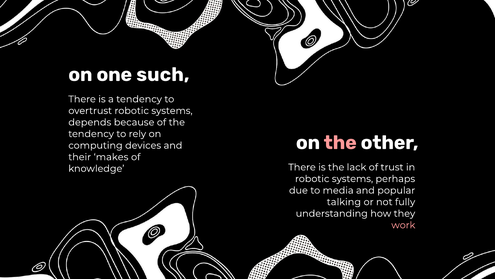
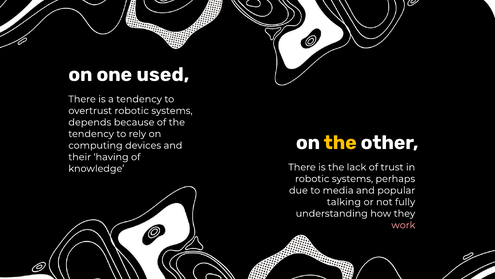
such: such -> used
the at (340, 142) colour: pink -> yellow
makes: makes -> having
